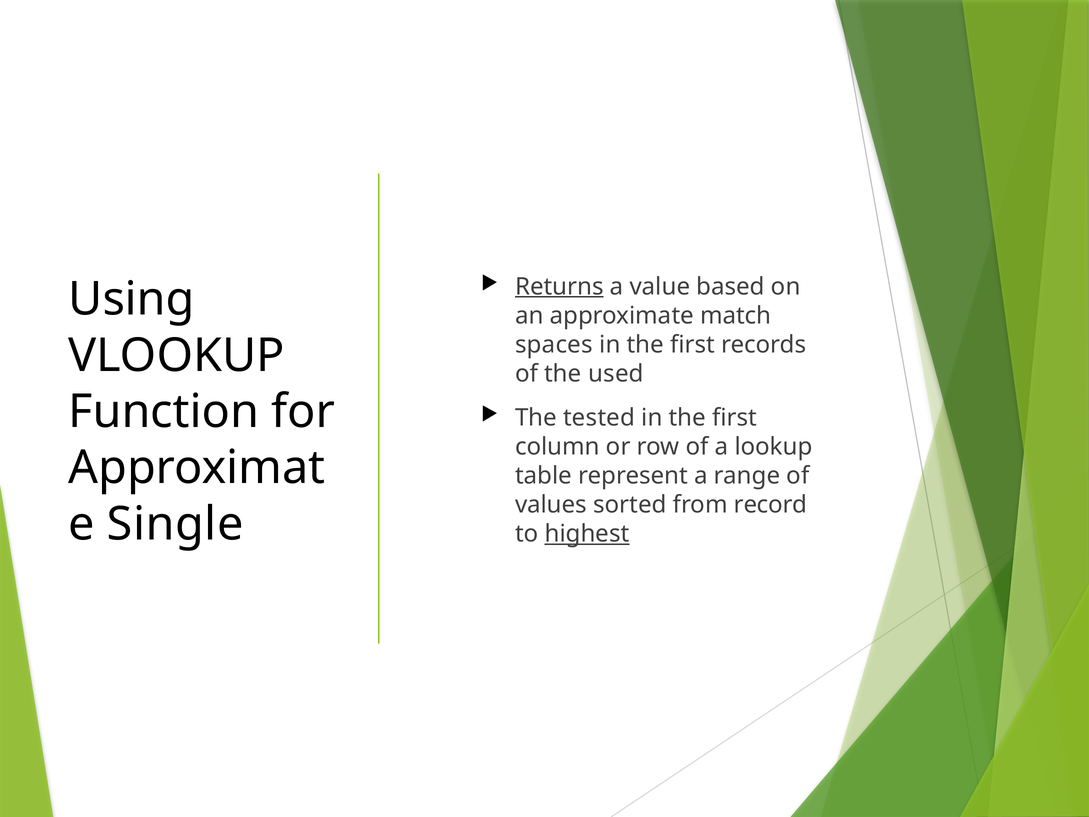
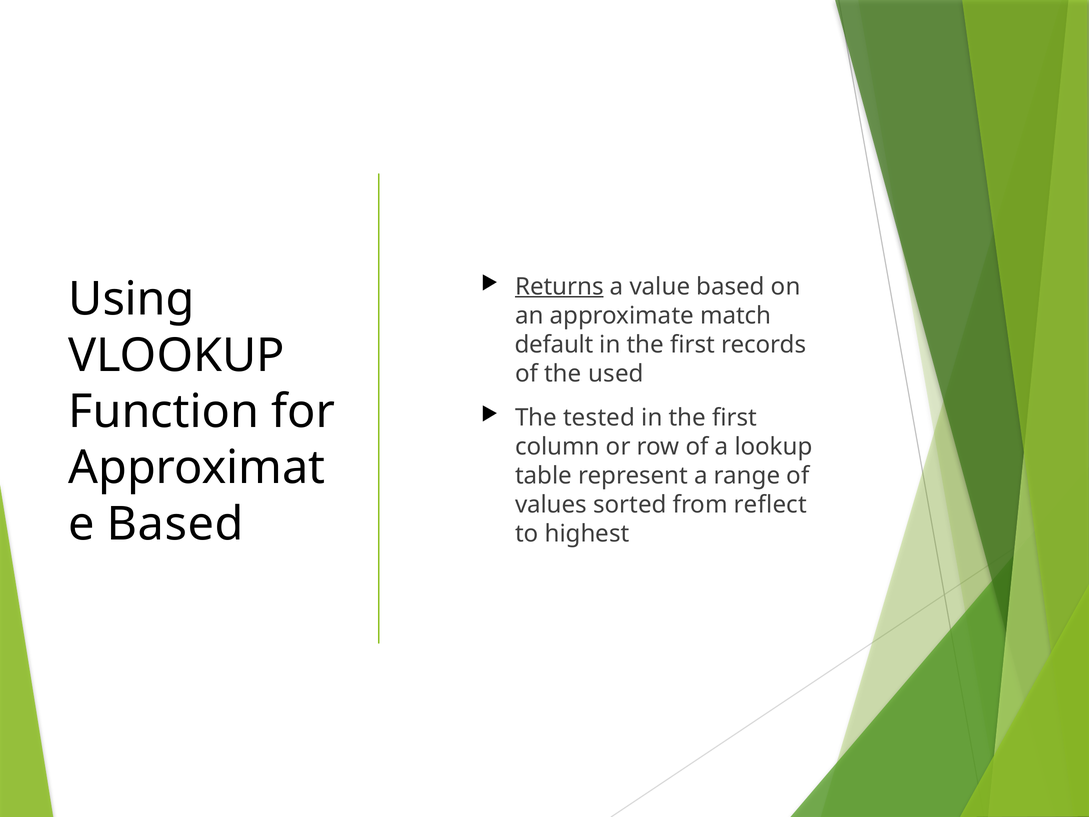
spaces: spaces -> default
record: record -> reflect
Single at (175, 524): Single -> Based
highest underline: present -> none
